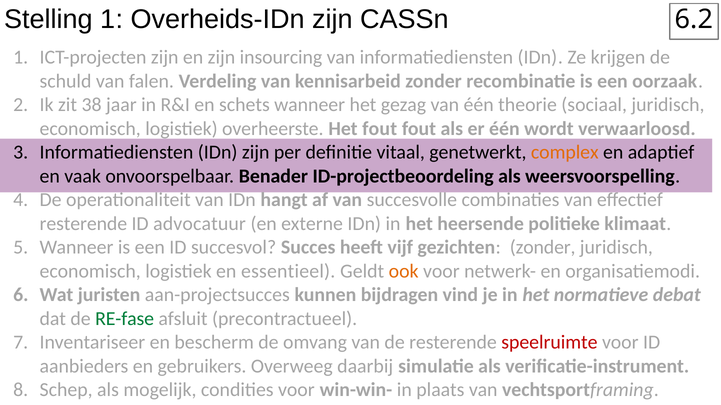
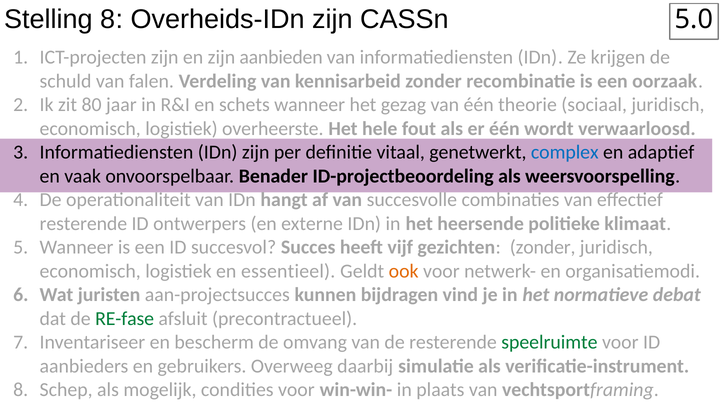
Stelling 1: 1 -> 8
6.2: 6.2 -> 5.0
insourcing: insourcing -> aanbieden
38: 38 -> 80
Het fout: fout -> hele
complex colour: orange -> blue
advocatuur: advocatuur -> ontwerpers
speelruimte colour: red -> green
